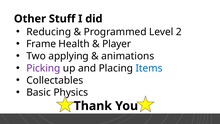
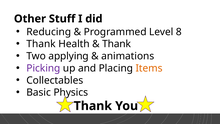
2: 2 -> 8
Frame at (41, 44): Frame -> Thank
Player at (117, 44): Player -> Thank
Items colour: blue -> orange
